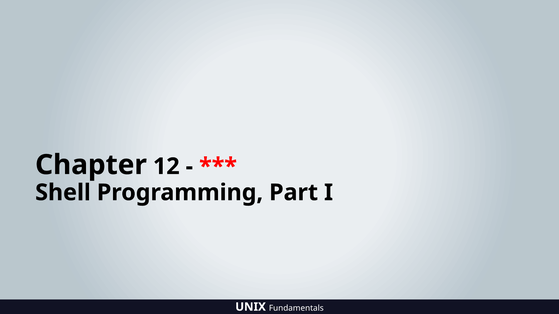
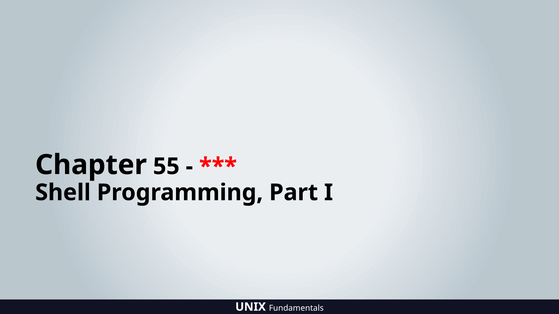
12: 12 -> 55
